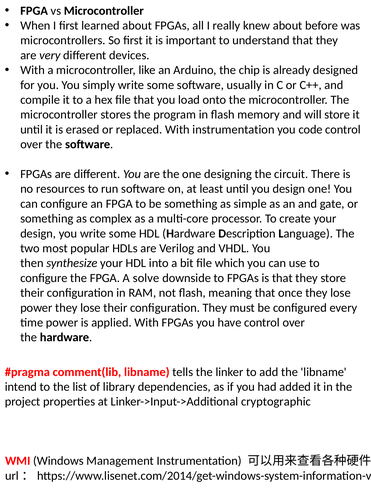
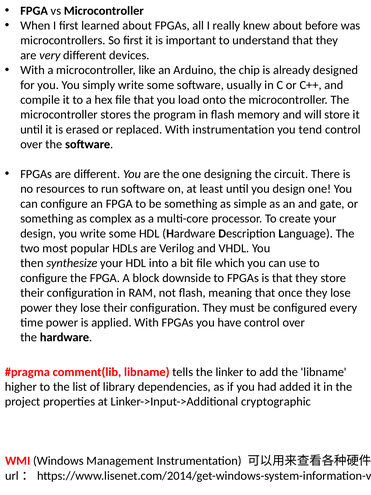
code: code -> tend
solve: solve -> block
intend: intend -> higher
